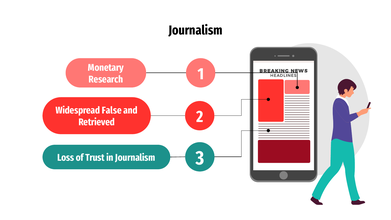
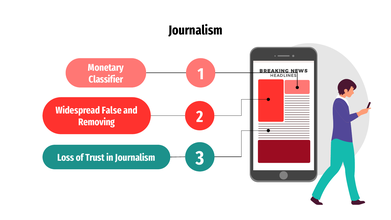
Research: Research -> Classifier
Retrieved: Retrieved -> Removing
